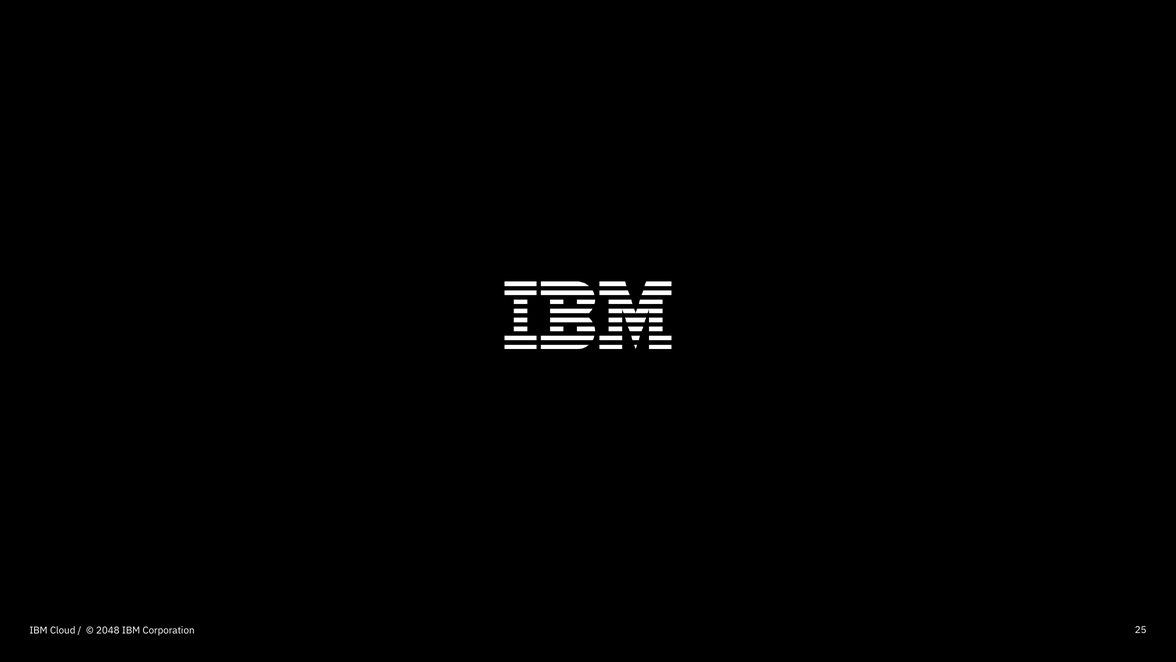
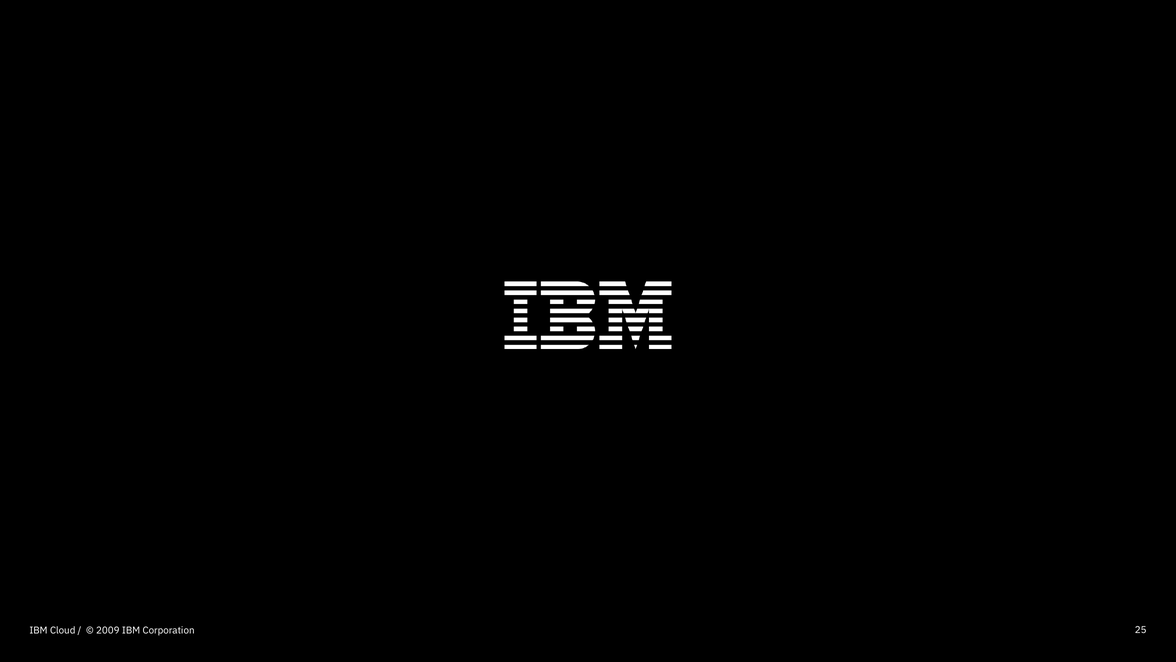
2048: 2048 -> 2009
